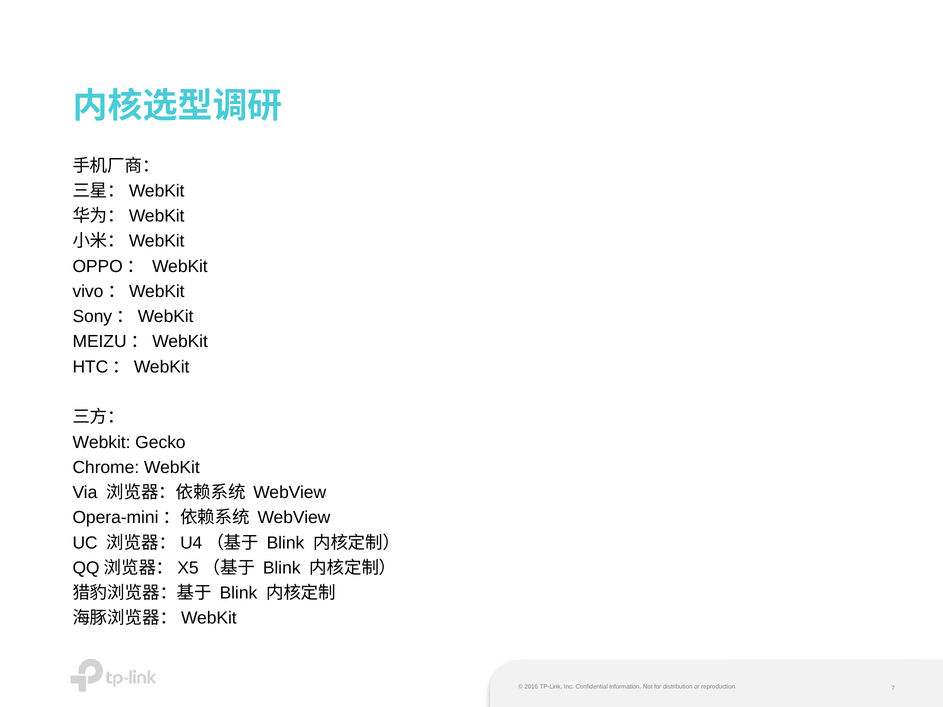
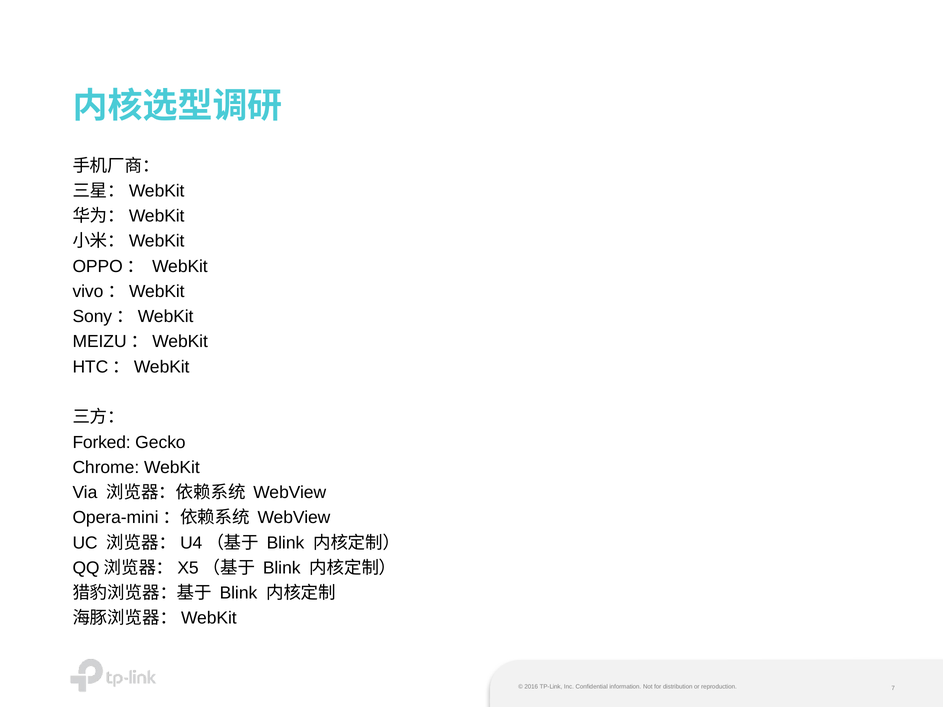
Webkit at (102, 442): Webkit -> Forked
